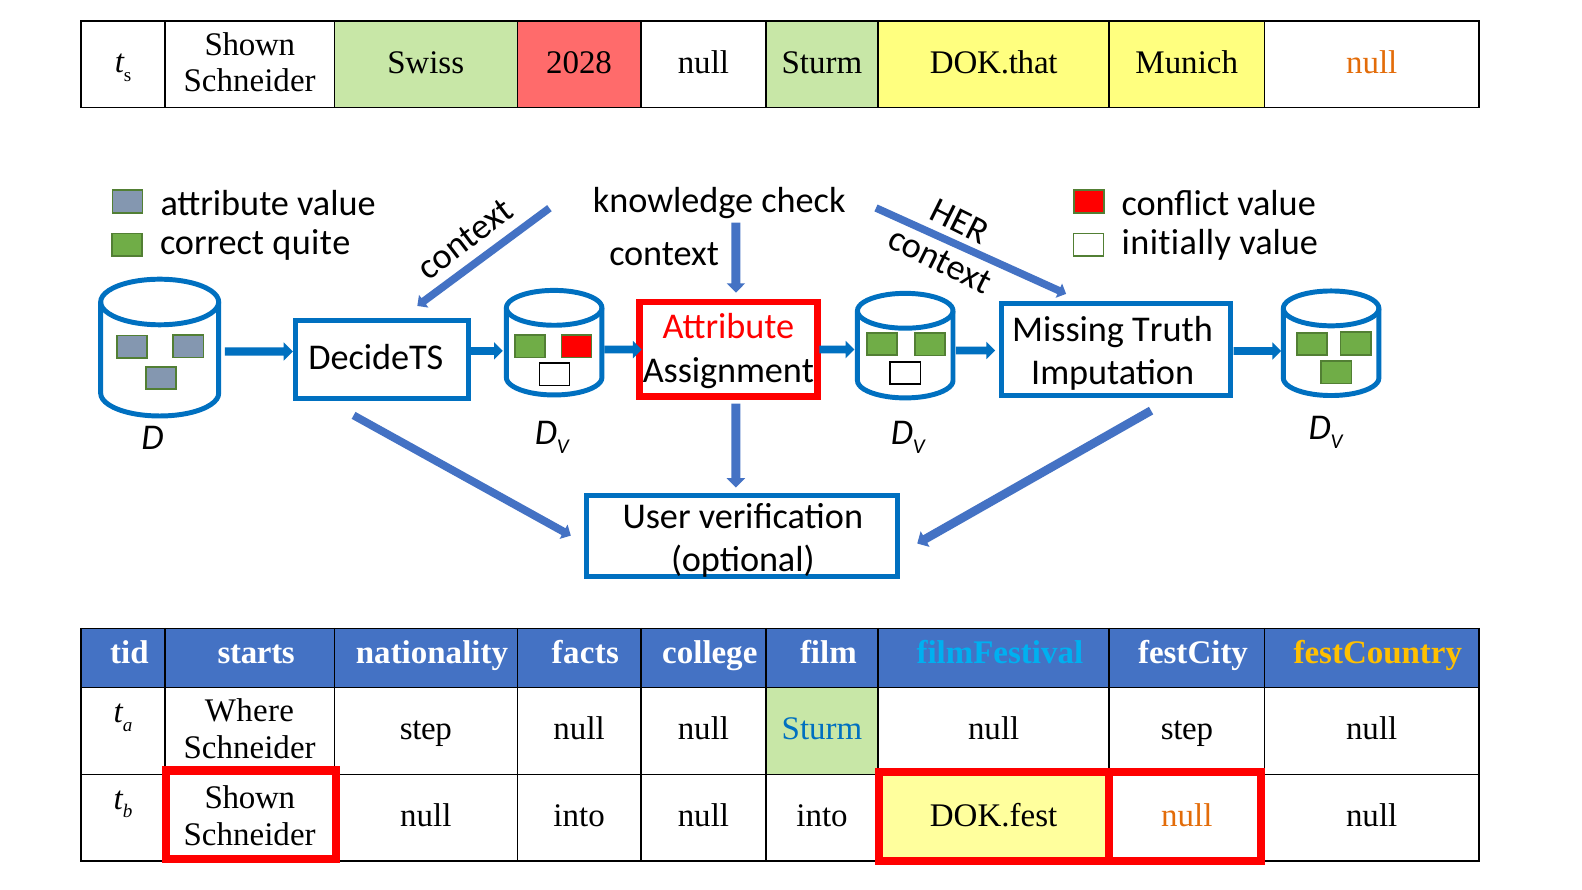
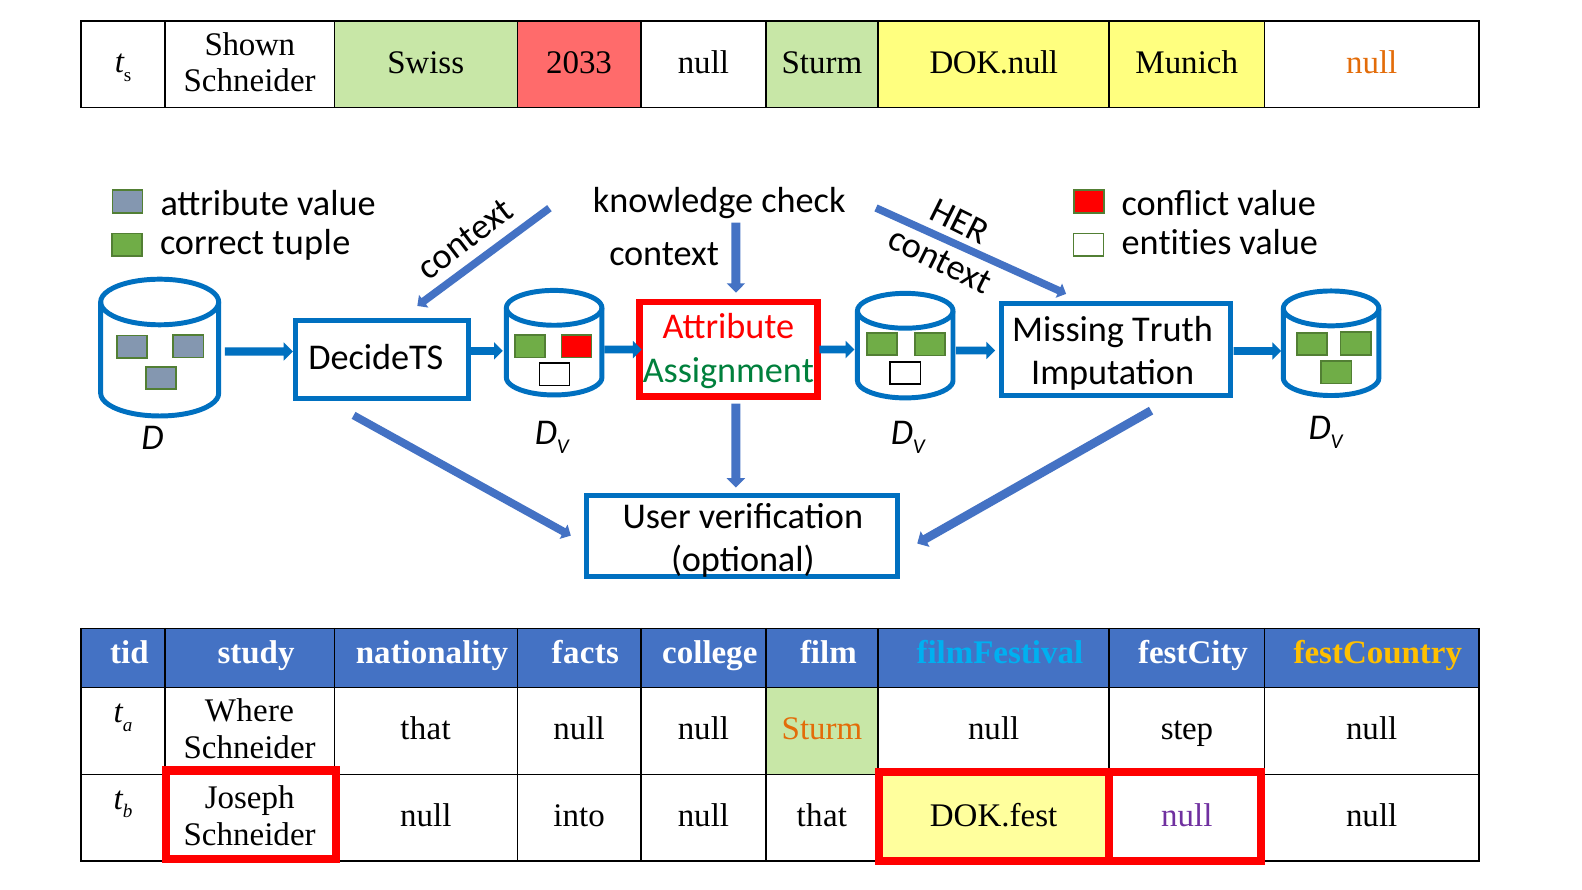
2028: 2028 -> 2033
DOK.that: DOK.that -> DOK.null
quite: quite -> tuple
initially: initially -> entities
Assignment colour: black -> green
starts: starts -> study
step at (426, 729): step -> that
Sturm at (822, 729) colour: blue -> orange
Shown at (250, 797): Shown -> Joseph
into at (822, 816): into -> that
null at (1187, 816) colour: orange -> purple
